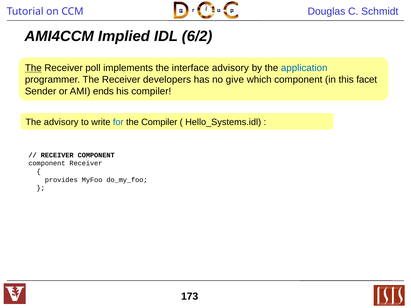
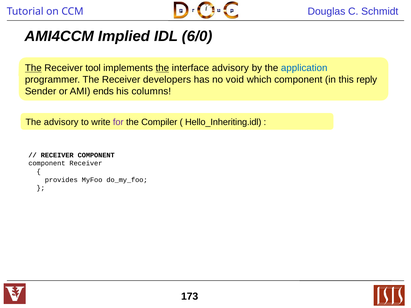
6/2: 6/2 -> 6/0
poll: poll -> tool
the at (162, 68) underline: none -> present
give: give -> void
facet: facet -> reply
his compiler: compiler -> columns
for colour: blue -> purple
Hello_Systems.idl: Hello_Systems.idl -> Hello_Inheriting.idl
